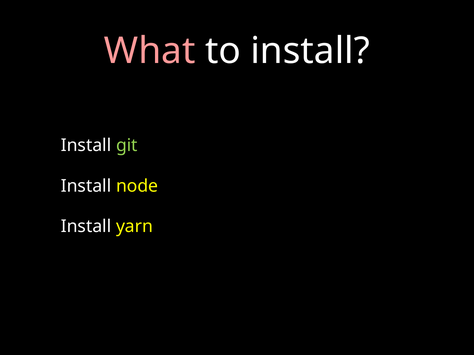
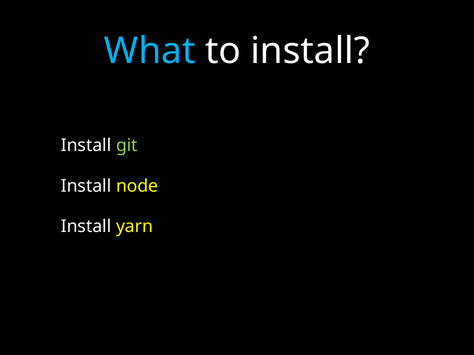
What colour: pink -> light blue
